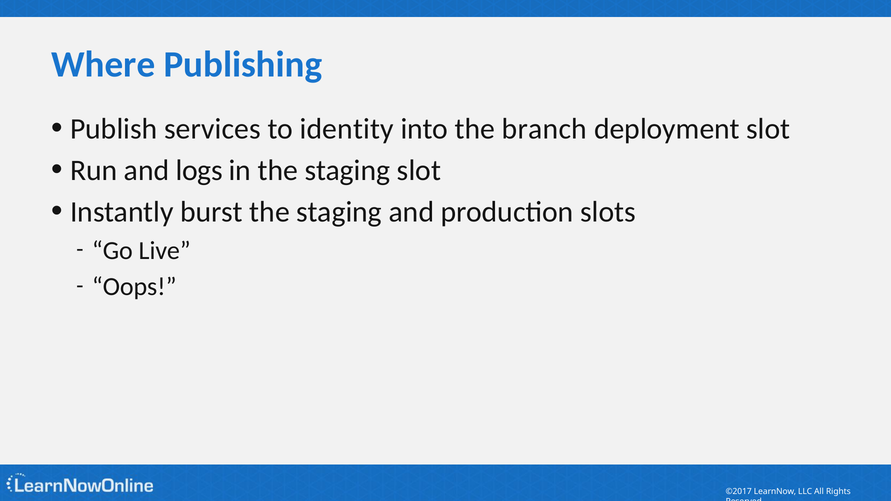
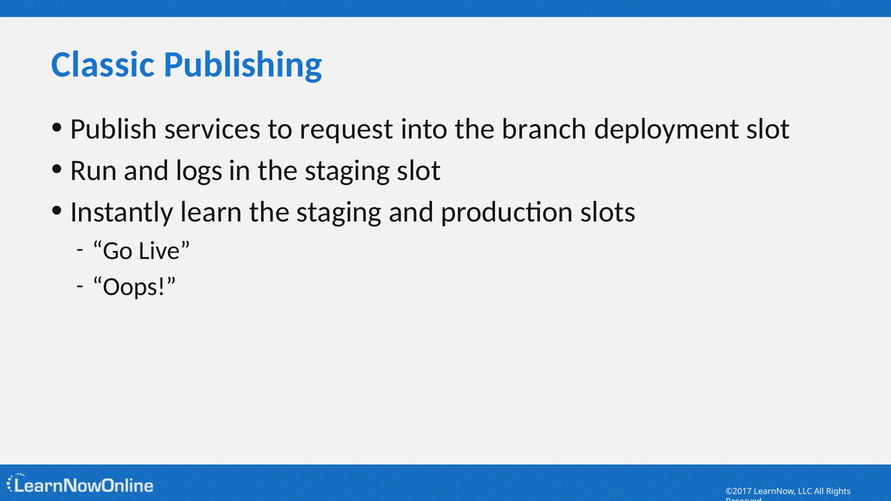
Where: Where -> Classic
identity: identity -> request
burst: burst -> learn
